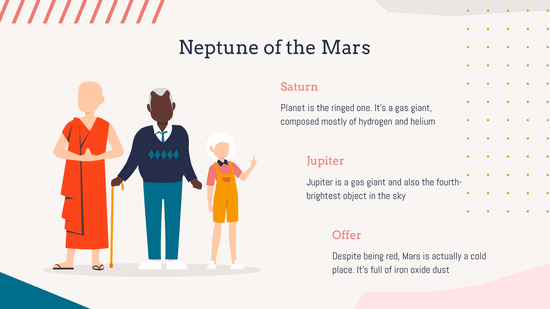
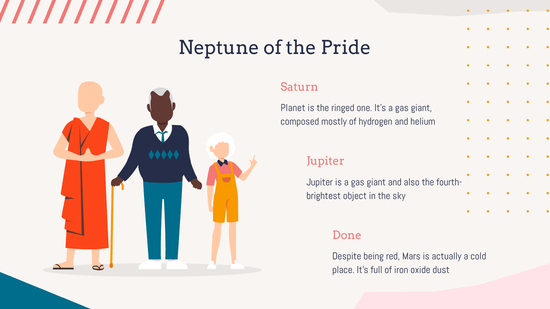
the Mars: Mars -> Pride
Offer: Offer -> Done
